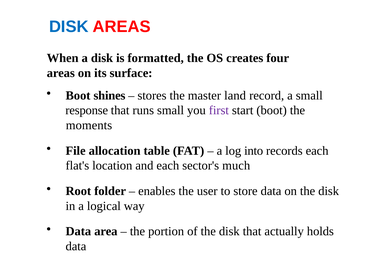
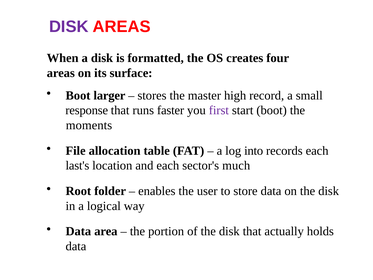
DISK at (69, 27) colour: blue -> purple
shines: shines -> larger
land: land -> high
runs small: small -> faster
flat's: flat's -> last's
